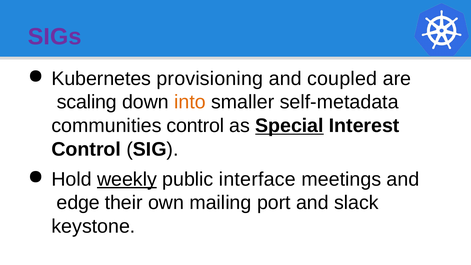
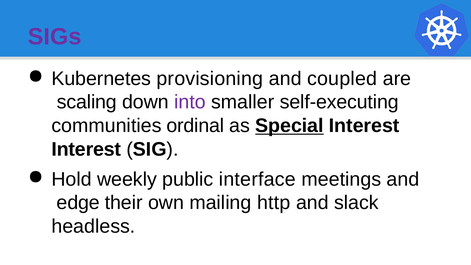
into colour: orange -> purple
self-metadata: self-metadata -> self-executing
communities control: control -> ordinal
Control at (86, 149): Control -> Interest
weekly underline: present -> none
port: port -> http
keystone: keystone -> headless
